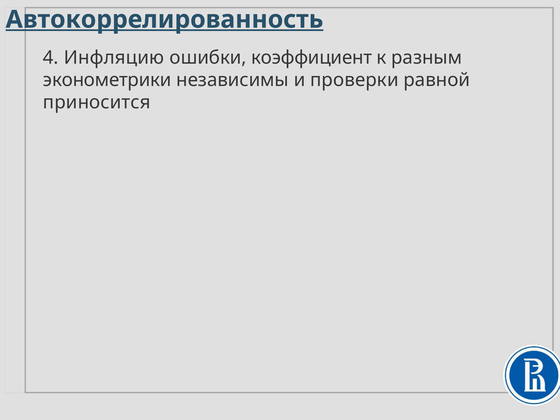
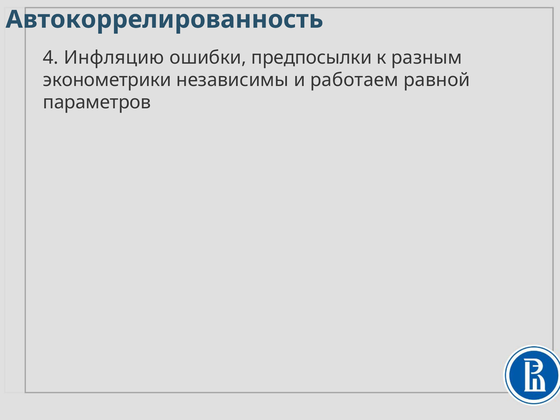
Автокоррелированность underline: present -> none
коэффициент: коэффициент -> предпосылки
проверки: проверки -> работаем
приносится: приносится -> параметров
